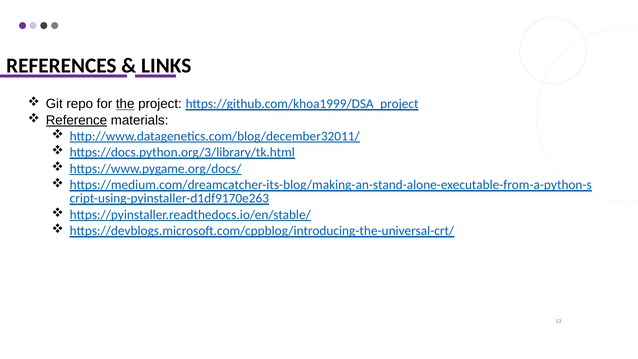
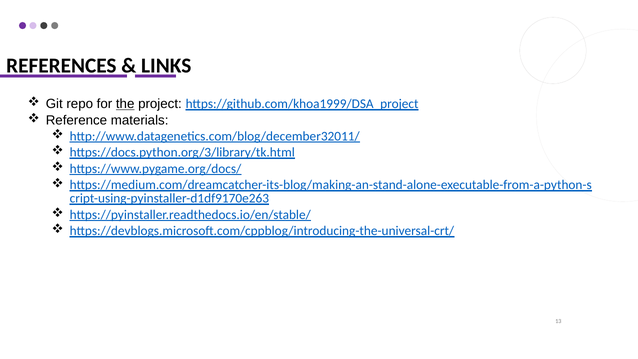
Reference underline: present -> none
